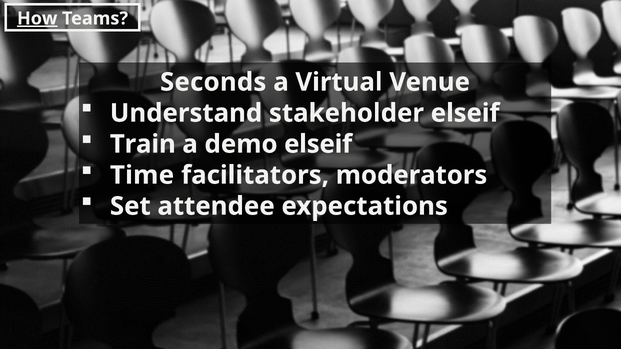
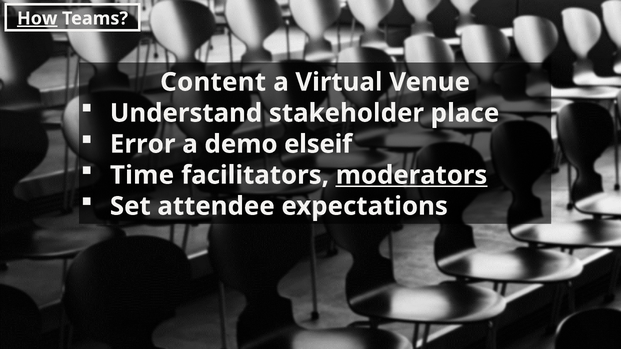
Seconds: Seconds -> Content
stakeholder elseif: elseif -> place
Train: Train -> Error
moderators underline: none -> present
